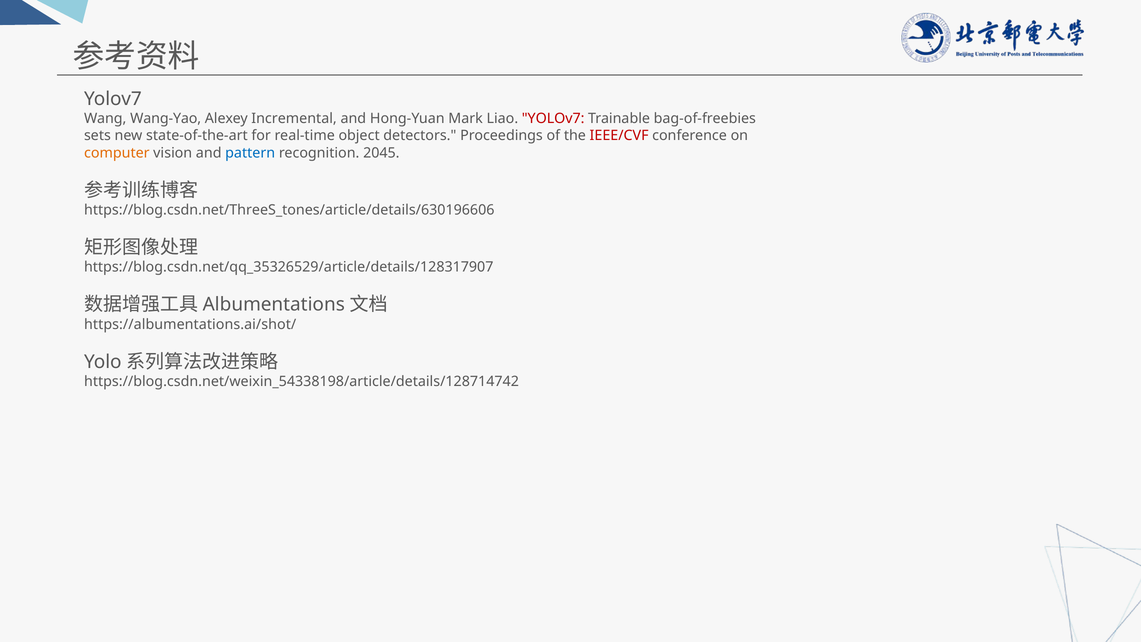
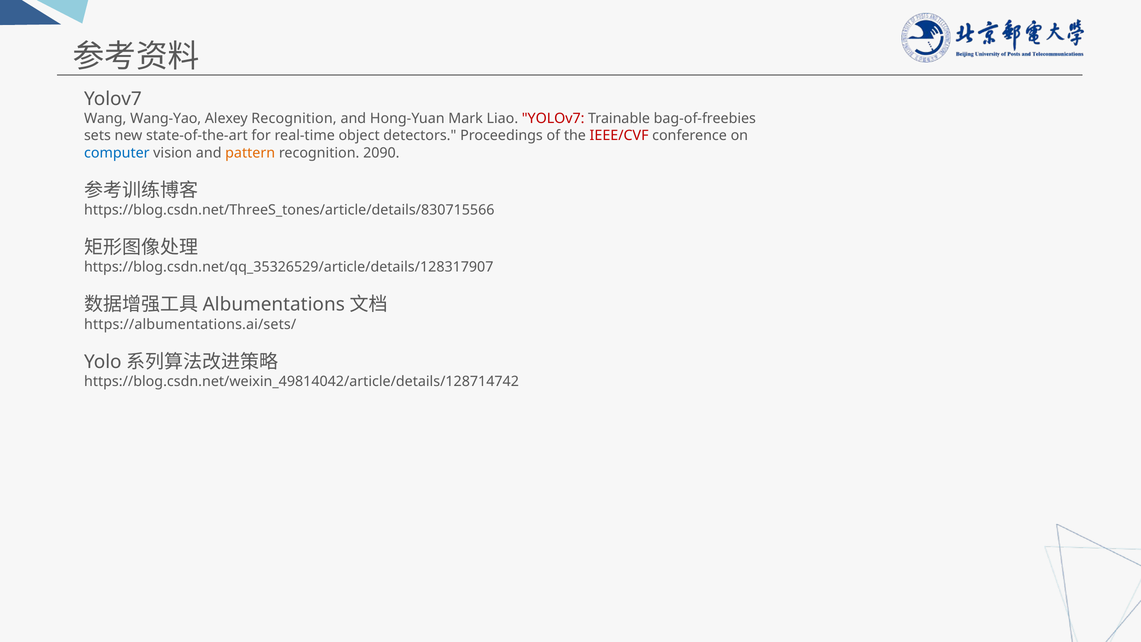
Alexey Incremental: Incremental -> Recognition
computer colour: orange -> blue
pattern colour: blue -> orange
2045: 2045 -> 2090
https://blog.csdn.net/ThreeS_tones/article/details/630196606: https://blog.csdn.net/ThreeS_tones/article/details/630196606 -> https://blog.csdn.net/ThreeS_tones/article/details/830715566
https://albumentations.ai/shot/: https://albumentations.ai/shot/ -> https://albumentations.ai/sets/
https://blog.csdn.net/weixin_54338198/article/details/128714742: https://blog.csdn.net/weixin_54338198/article/details/128714742 -> https://blog.csdn.net/weixin_49814042/article/details/128714742
